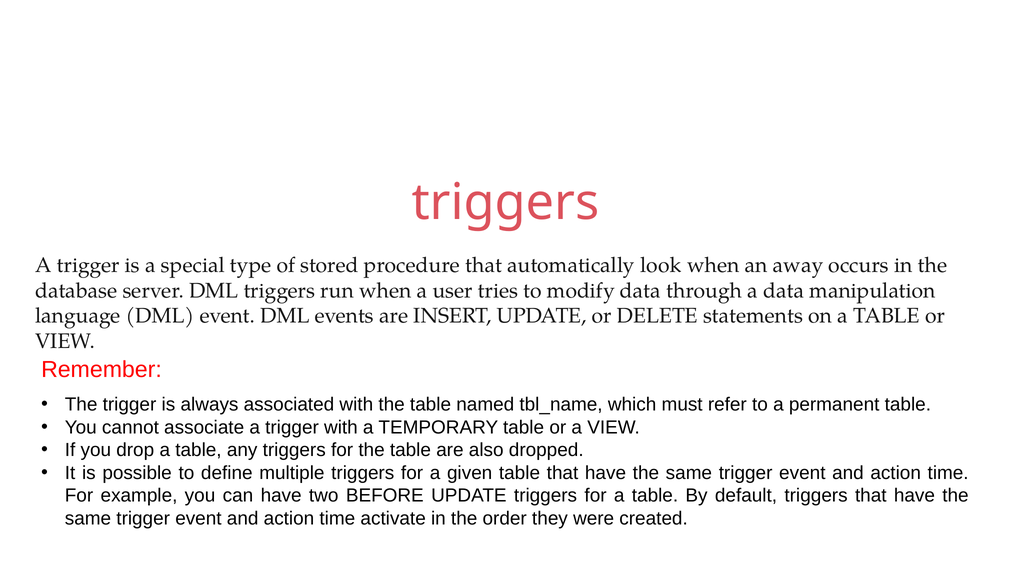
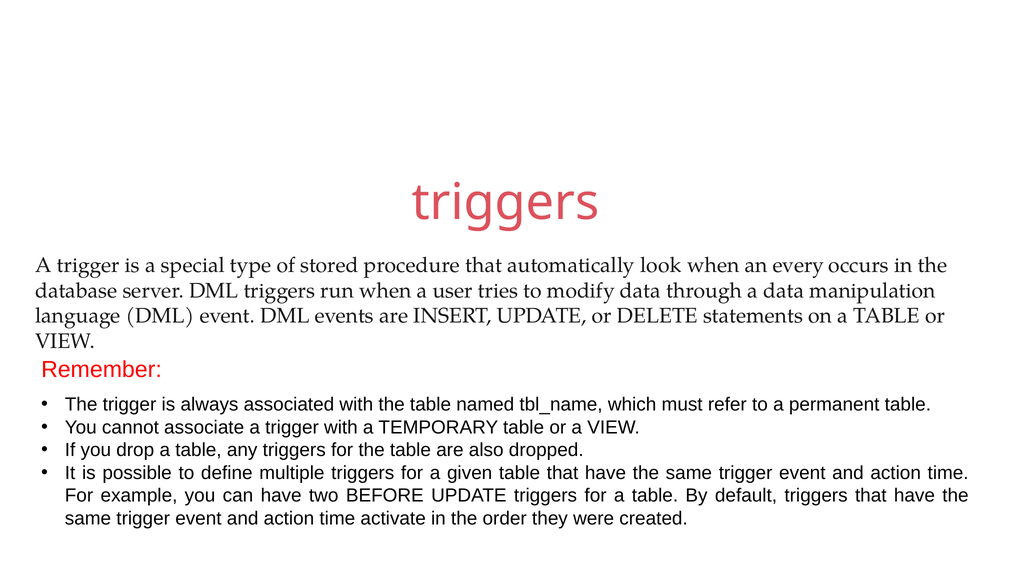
away: away -> every
